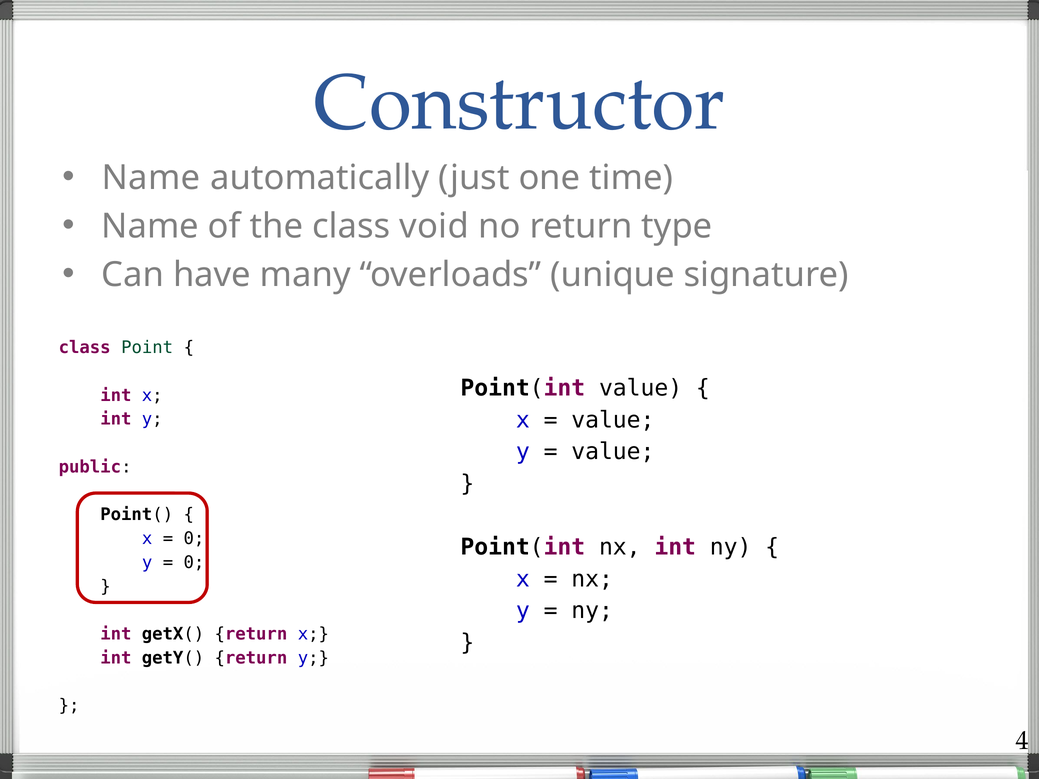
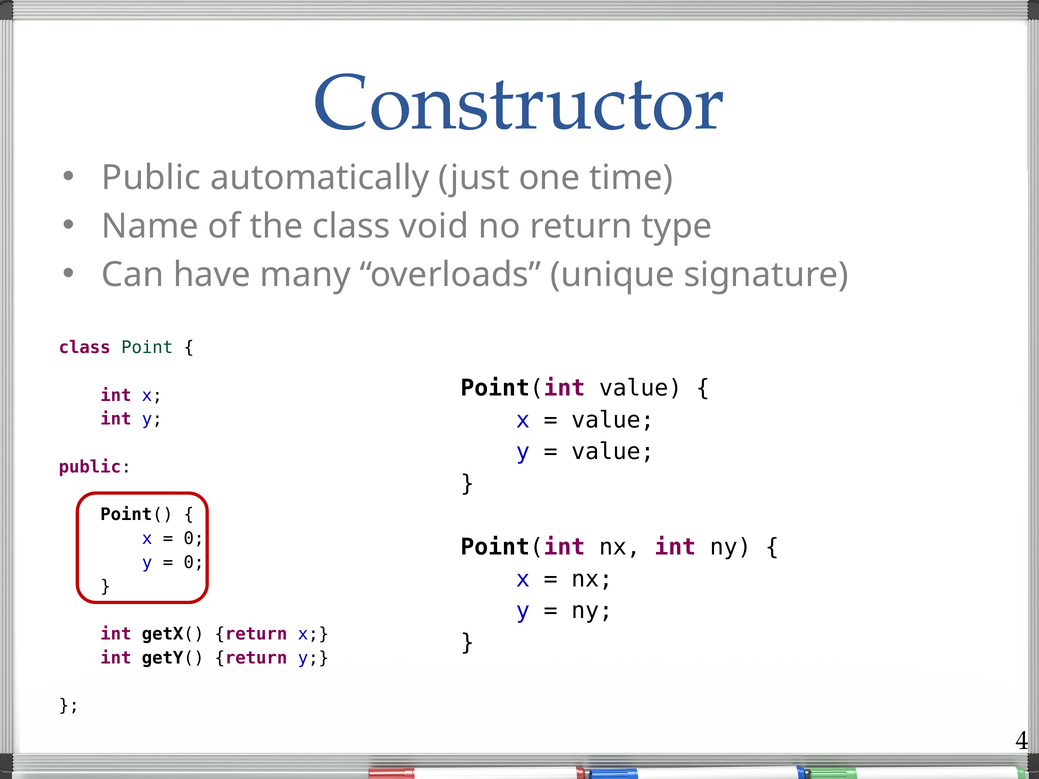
Name at (151, 178): Name -> Public
